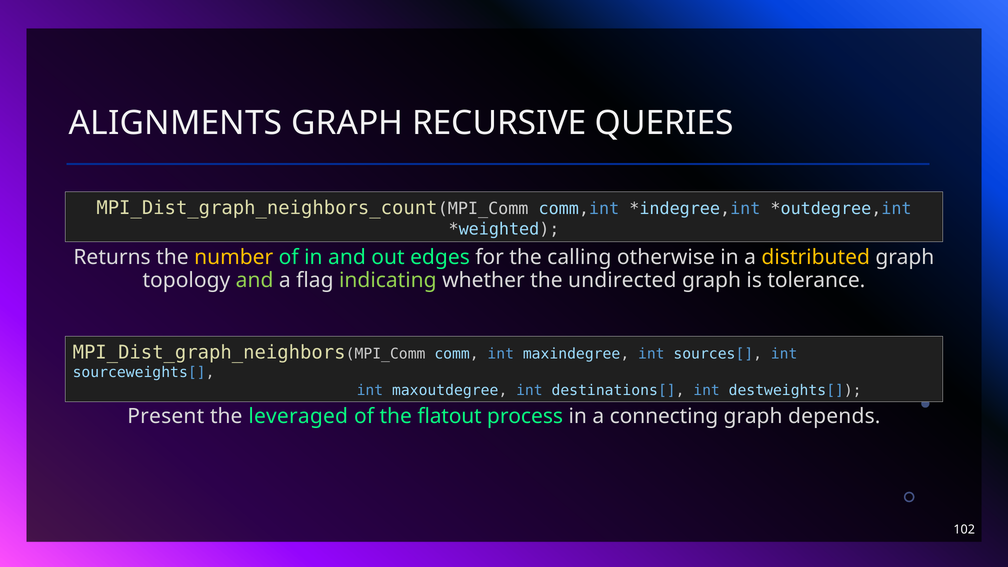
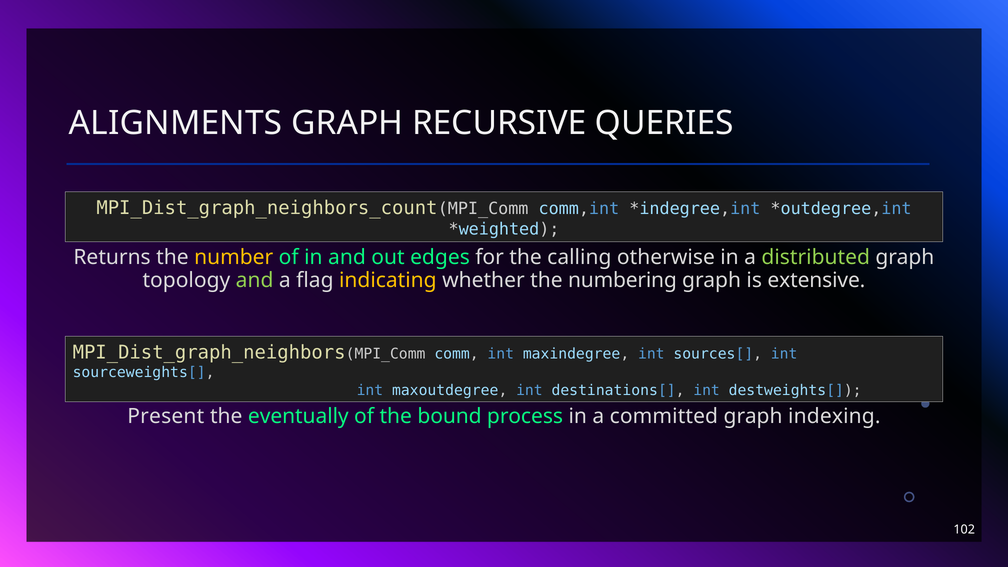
distributed colour: yellow -> light green
indicating colour: light green -> yellow
undirected: undirected -> numbering
tolerance: tolerance -> extensive
leveraged: leveraged -> eventually
flatout: flatout -> bound
connecting: connecting -> committed
depends: depends -> indexing
